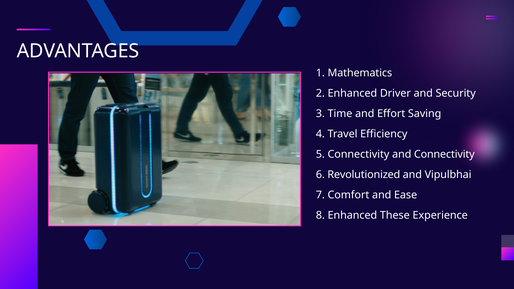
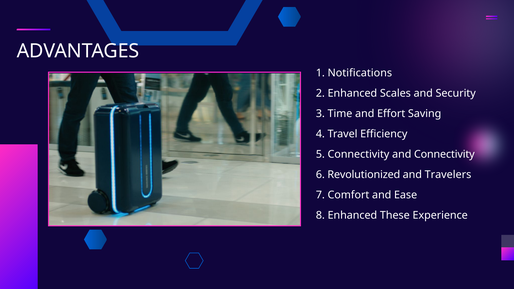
Mathematics: Mathematics -> Notifications
Driver: Driver -> Scales
Vipulbhai: Vipulbhai -> Travelers
